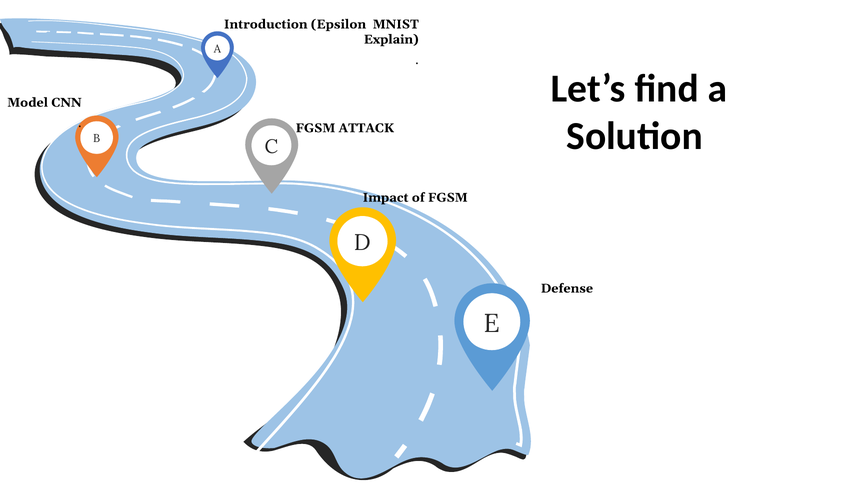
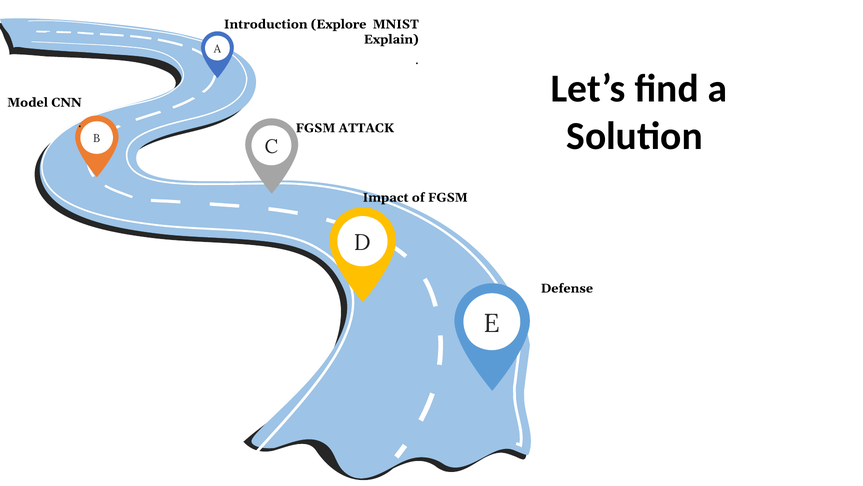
Epsilon: Epsilon -> Explore
